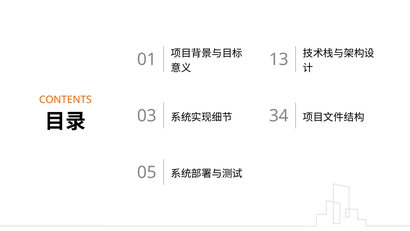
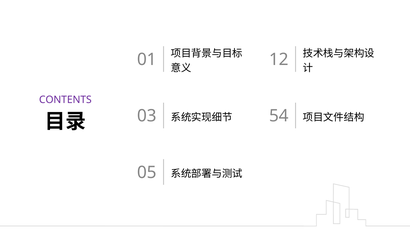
13: 13 -> 12
CONTENTS colour: orange -> purple
34: 34 -> 54
